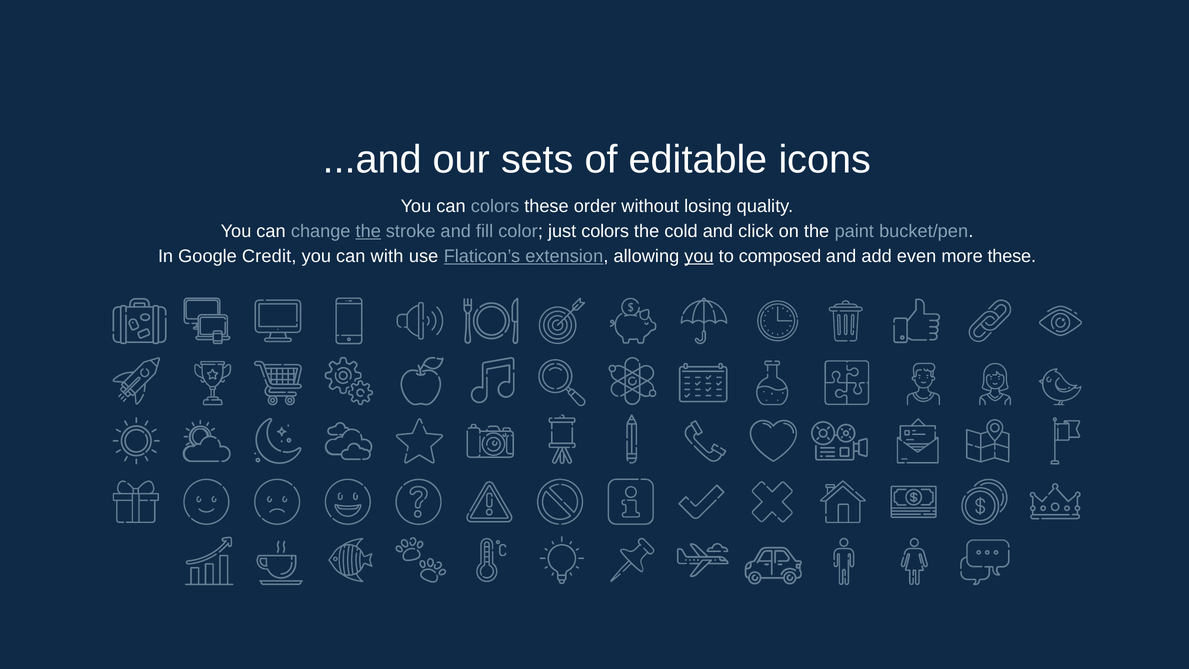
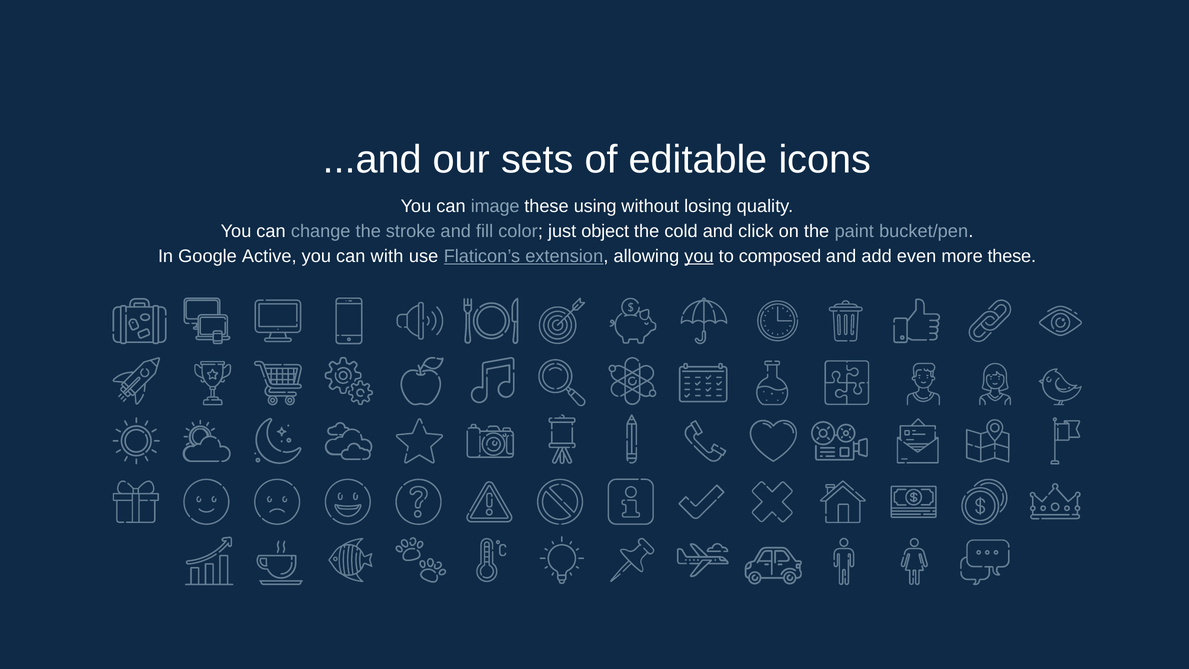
can colors: colors -> image
order: order -> using
the at (368, 231) underline: present -> none
just colors: colors -> object
Credit: Credit -> Active
